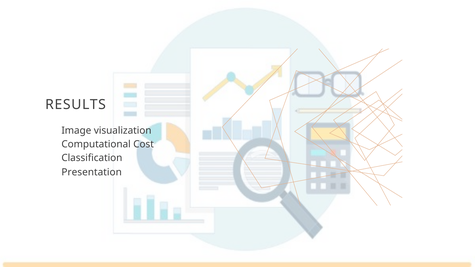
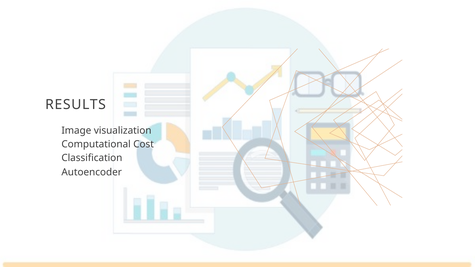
Presentation: Presentation -> Autoencoder
